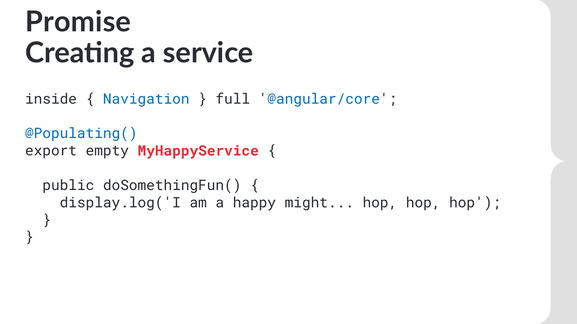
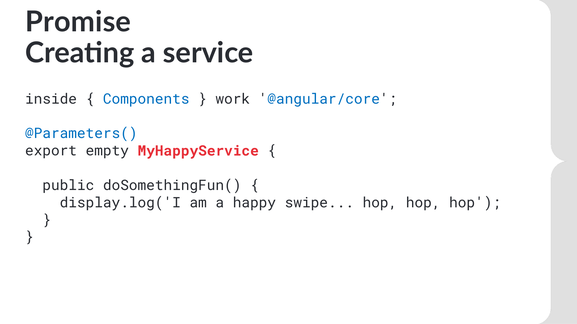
Navigation: Navigation -> Components
full: full -> work
@Populating(: @Populating( -> @Parameters(
might: might -> swipe
